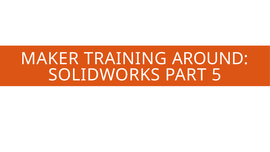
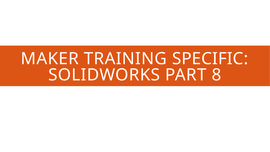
AROUND: AROUND -> SPECIFIC
5: 5 -> 8
